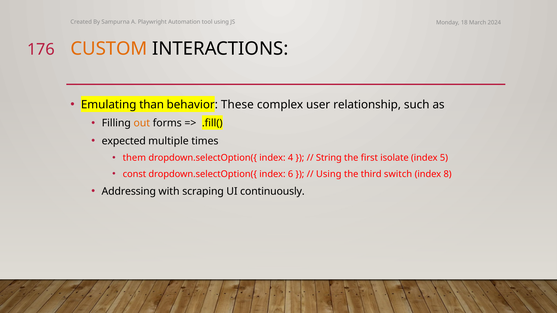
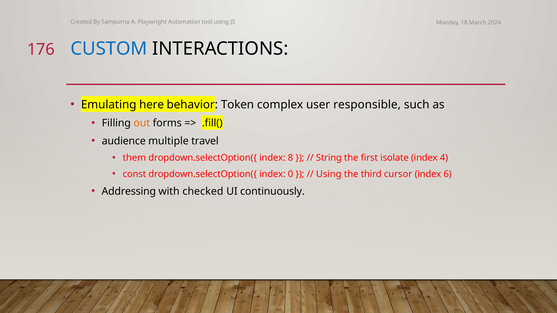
CUSTOM colour: orange -> blue
than: than -> here
These: These -> Token
relationship: relationship -> responsible
expected: expected -> audience
times: times -> travel
4: 4 -> 8
5: 5 -> 4
6: 6 -> 0
switch: switch -> cursor
8: 8 -> 6
scraping: scraping -> checked
